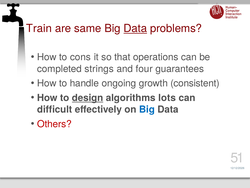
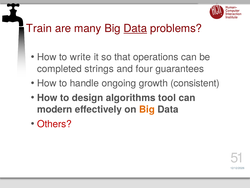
same: same -> many
cons: cons -> write
design underline: present -> none
lots: lots -> tool
difficult: difficult -> modern
Big at (147, 109) colour: blue -> orange
